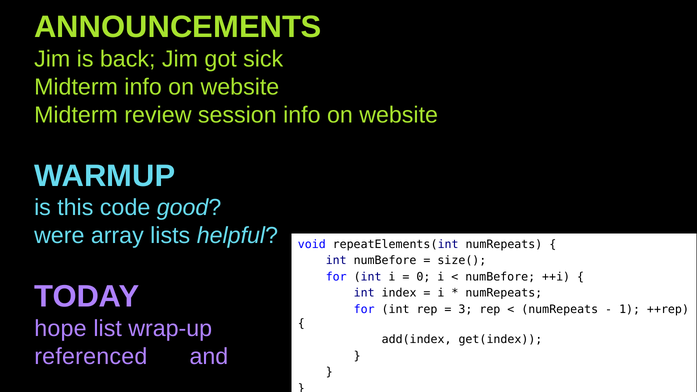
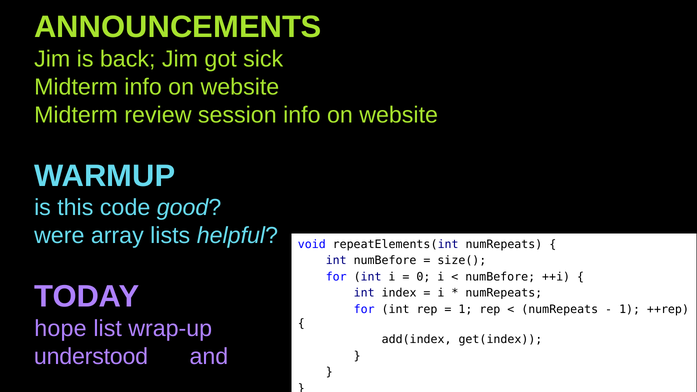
3 at (465, 309): 3 -> 1
referenced: referenced -> understood
